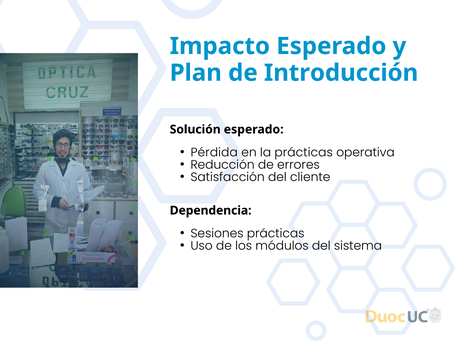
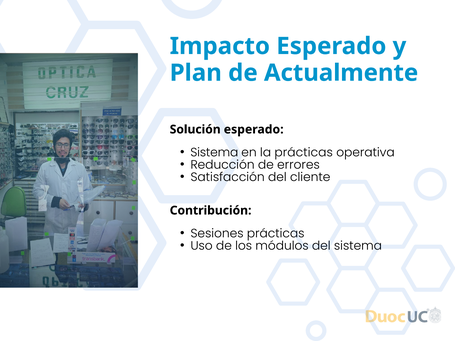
Introducción: Introducción -> Actualmente
Pérdida at (214, 152): Pérdida -> Sistema
Dependencia: Dependencia -> Contribución
